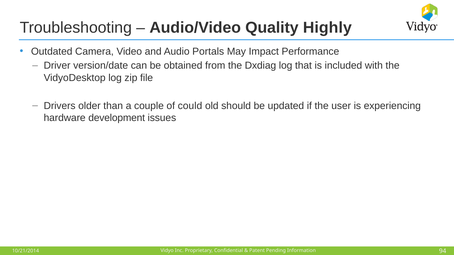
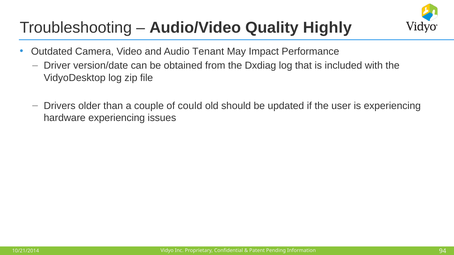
Portals: Portals -> Tenant
hardware development: development -> experiencing
